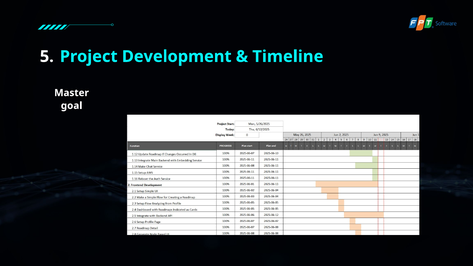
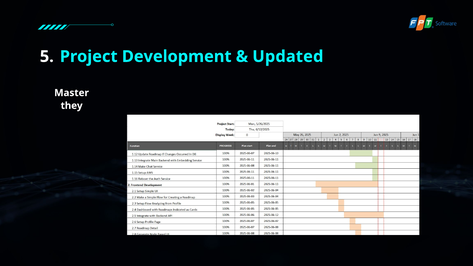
Timeline: Timeline -> Updated
goal: goal -> they
